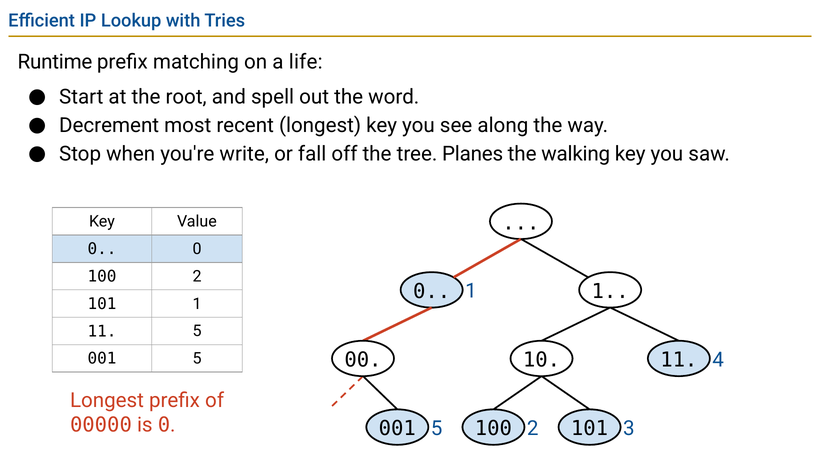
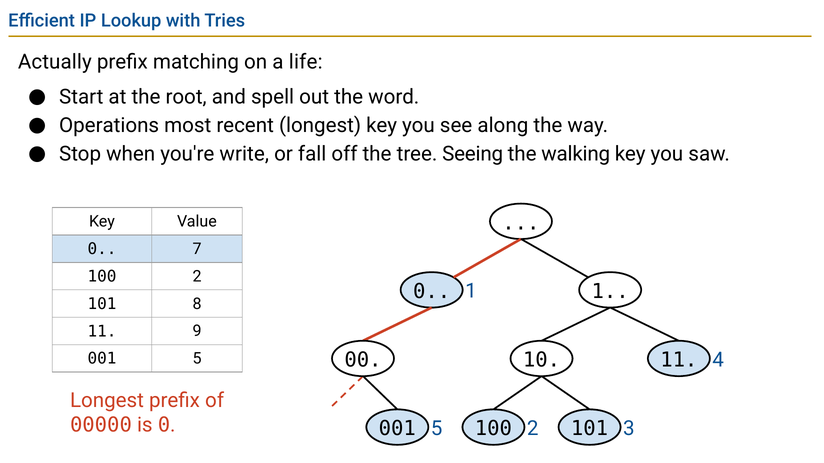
Runtime: Runtime -> Actually
Decrement: Decrement -> Operations
Planes: Planes -> Seeing
0 0: 0 -> 7
101 1: 1 -> 8
11 5: 5 -> 9
